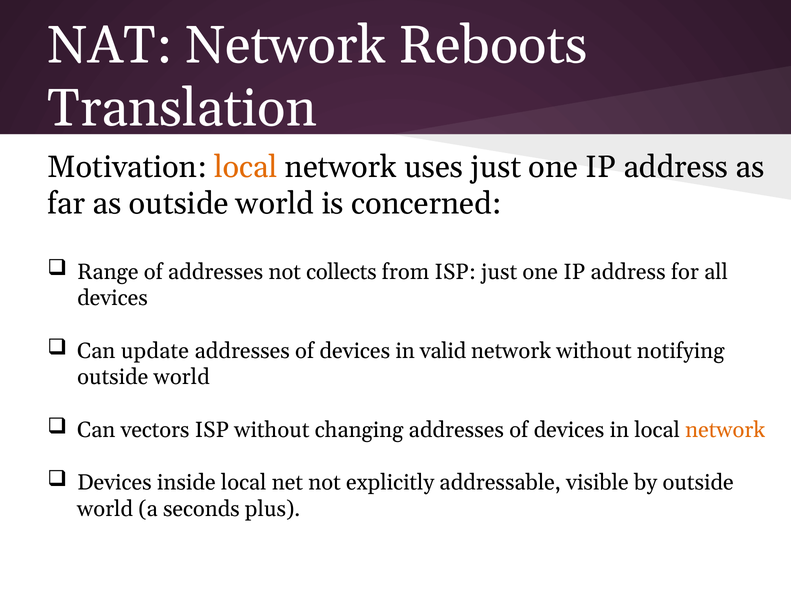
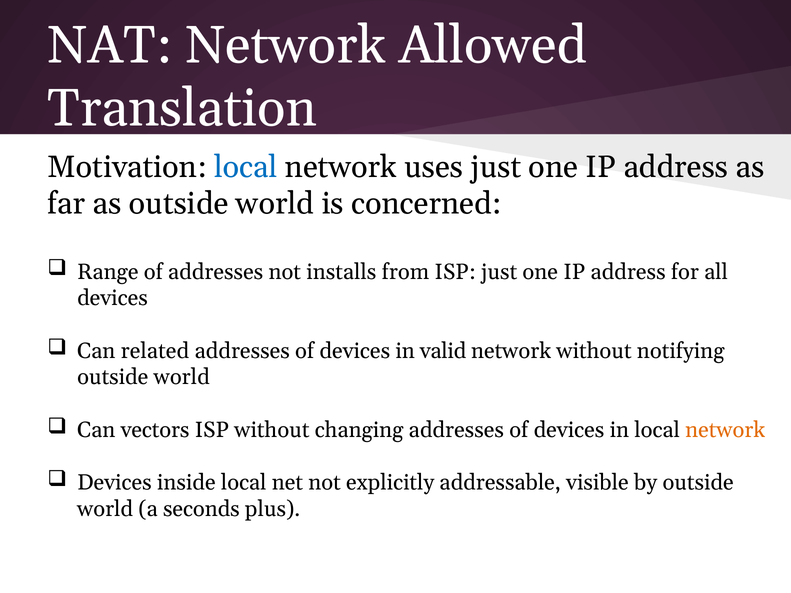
Reboots: Reboots -> Allowed
local at (246, 167) colour: orange -> blue
collects: collects -> installs
update: update -> related
